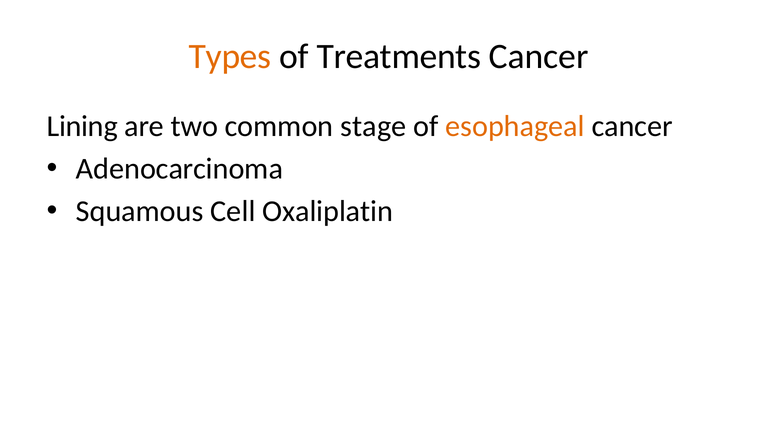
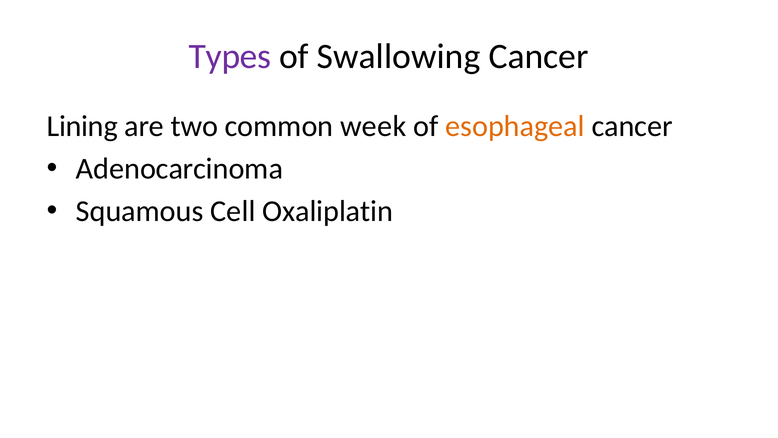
Types colour: orange -> purple
Treatments: Treatments -> Swallowing
stage: stage -> week
